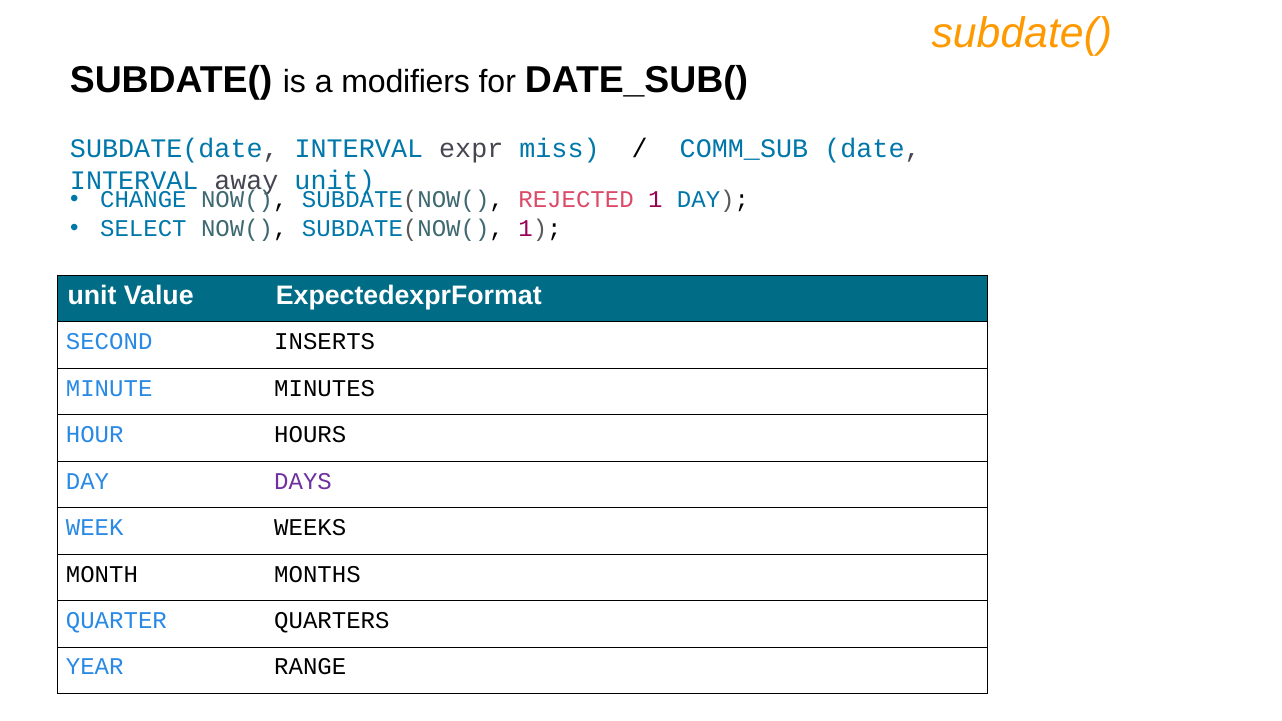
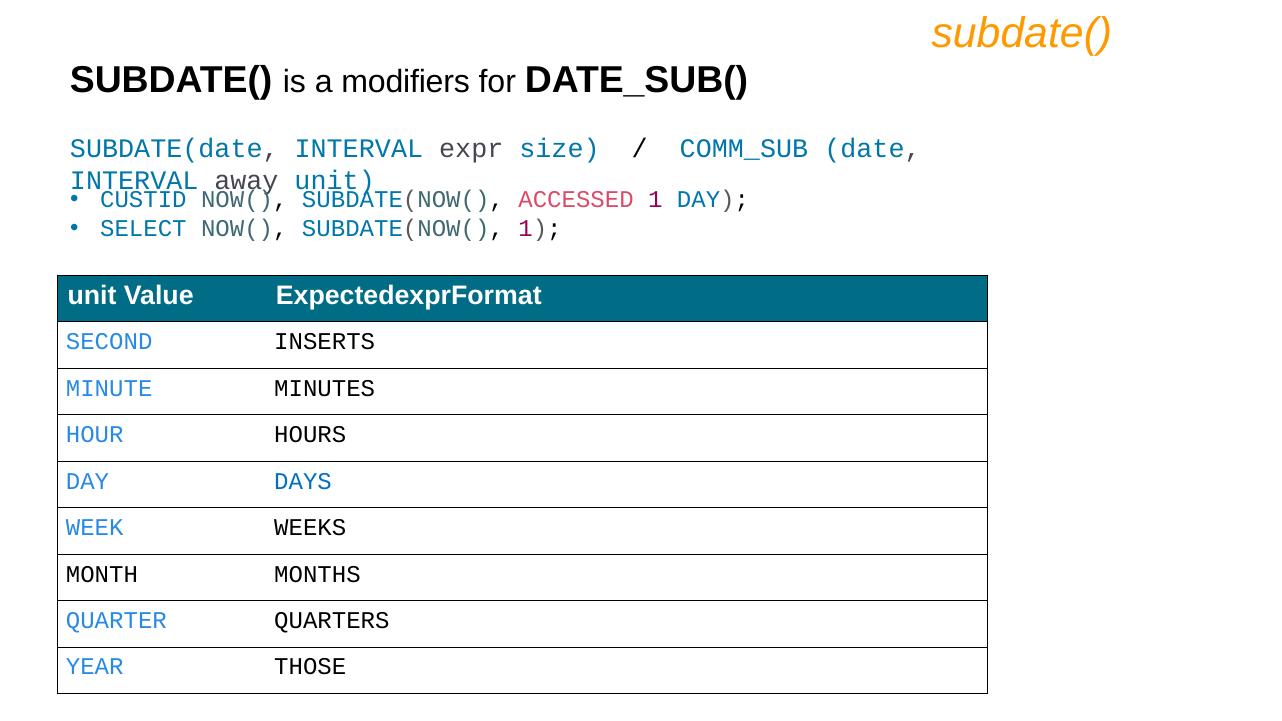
miss: miss -> size
CHANGE: CHANGE -> CUSTID
REJECTED: REJECTED -> ACCESSED
DAYS colour: purple -> blue
RANGE: RANGE -> THOSE
